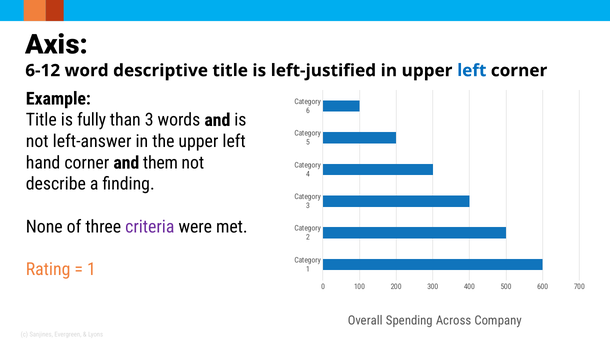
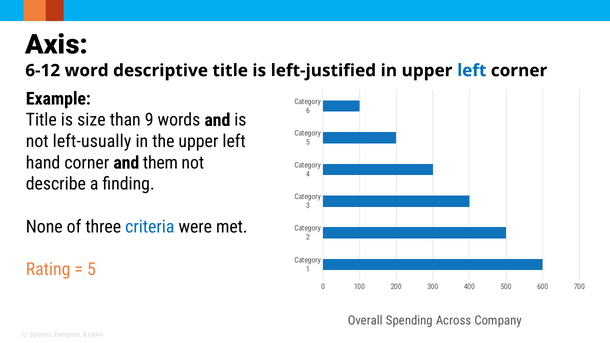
fully: fully -> size
than 3: 3 -> 9
left-answer: left-answer -> left-usually
criteria colour: purple -> blue
1 at (91, 270): 1 -> 5
